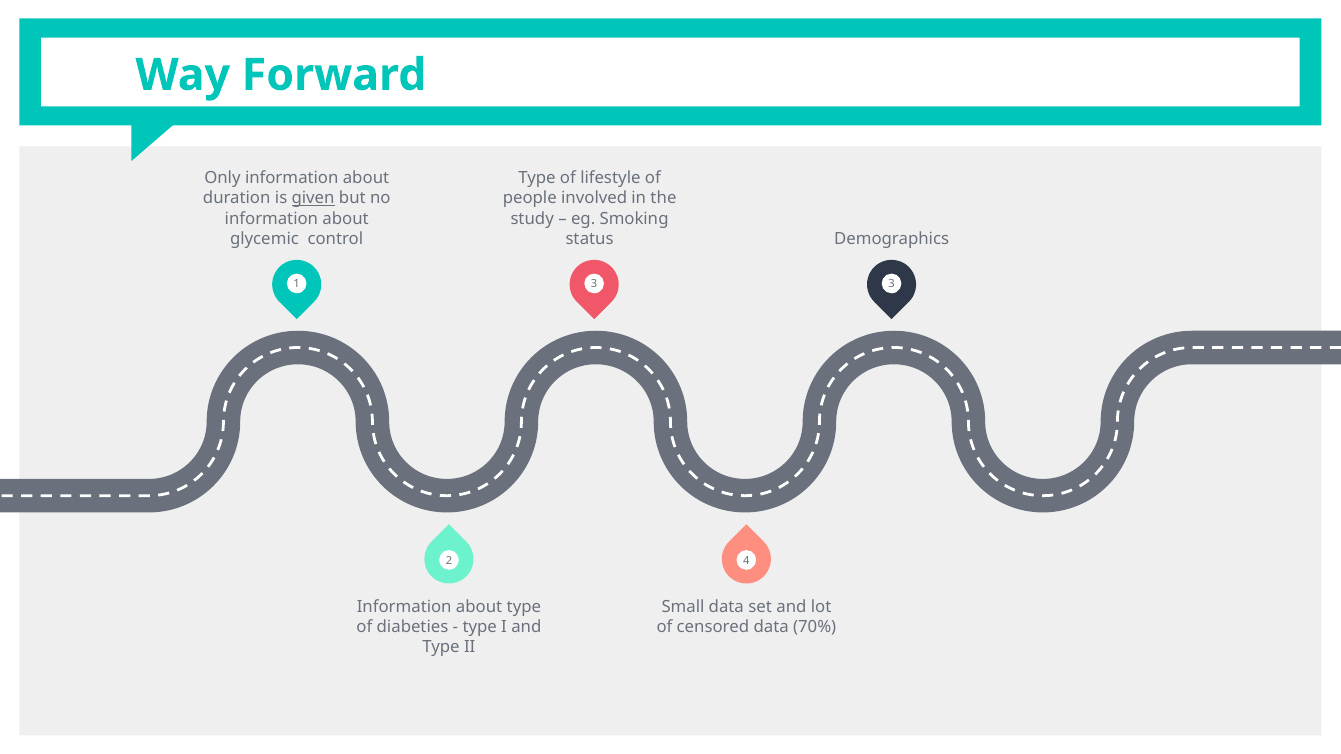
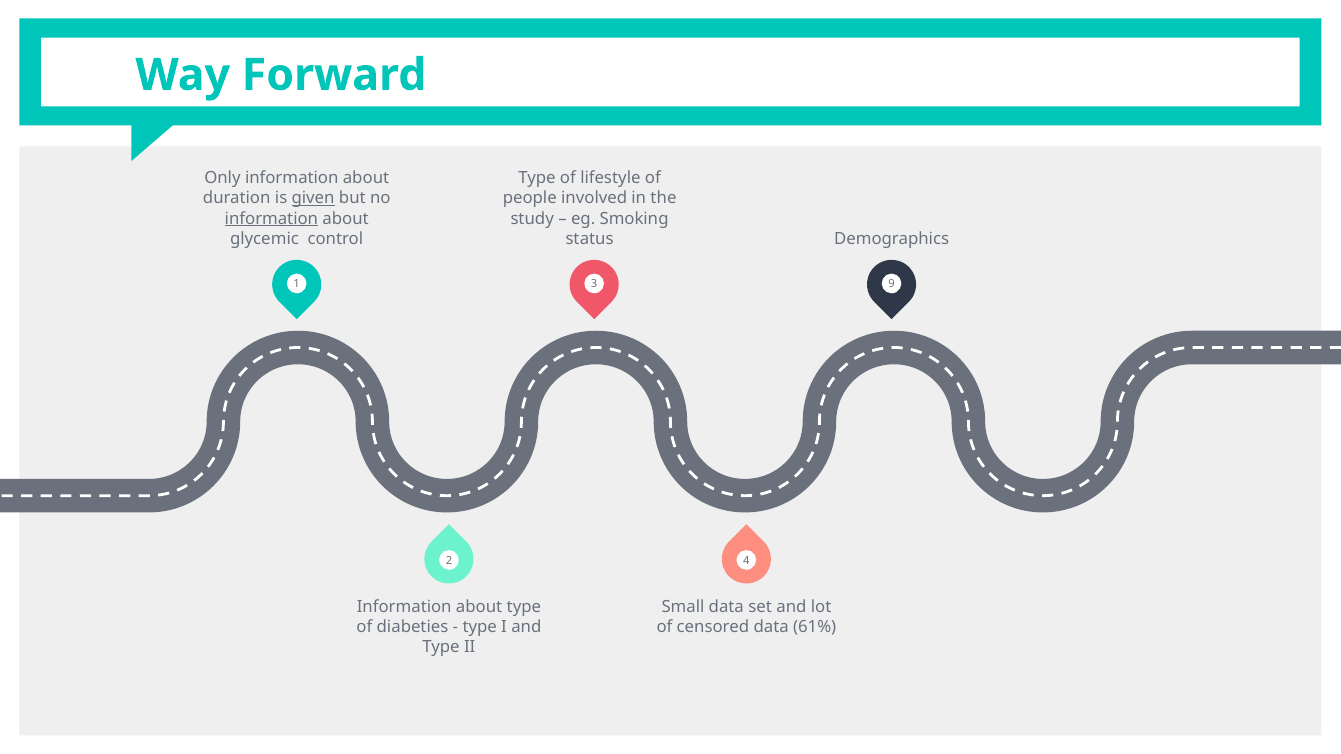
information at (271, 219) underline: none -> present
3 3: 3 -> 9
70%: 70% -> 61%
